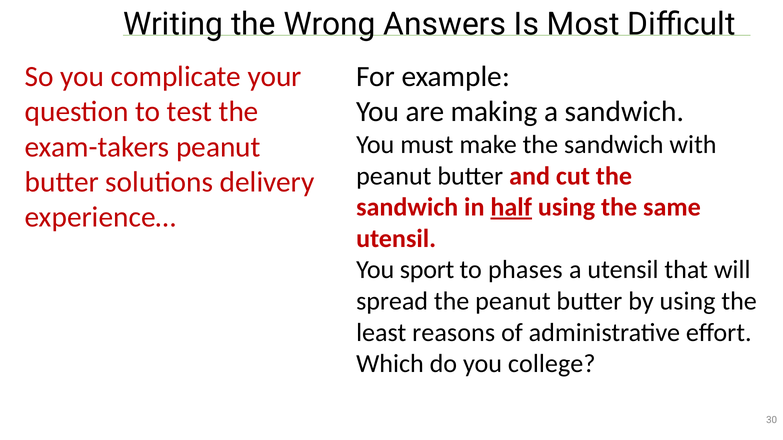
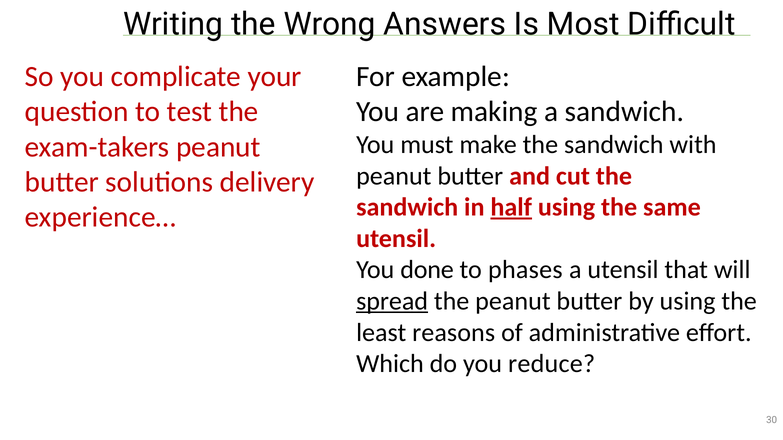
sport: sport -> done
spread underline: none -> present
college: college -> reduce
